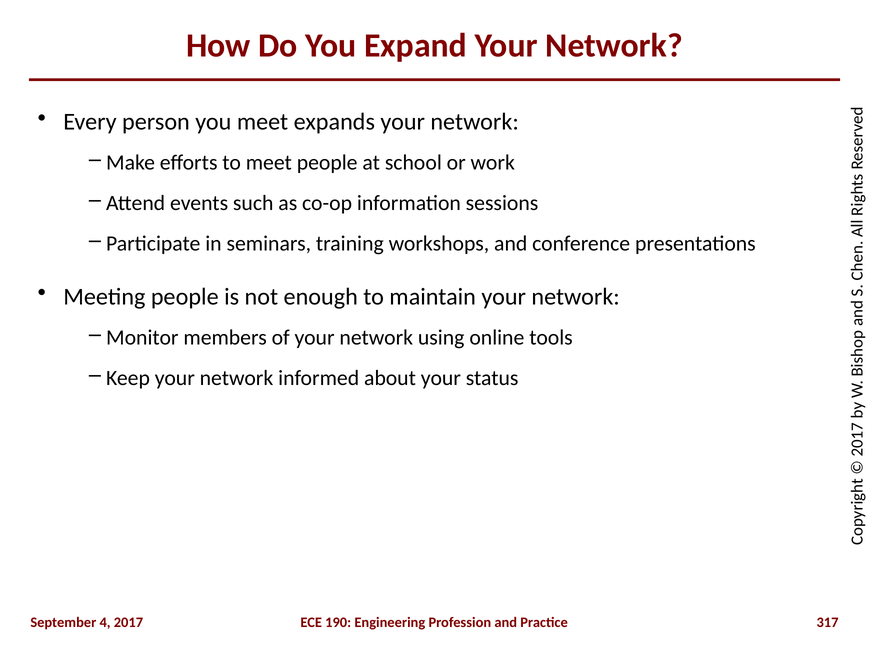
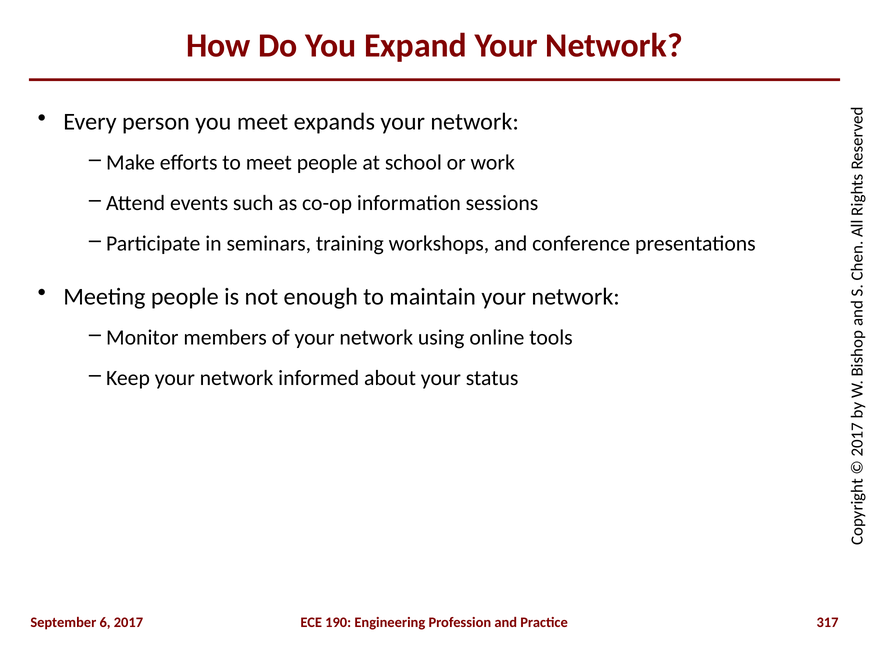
4: 4 -> 6
